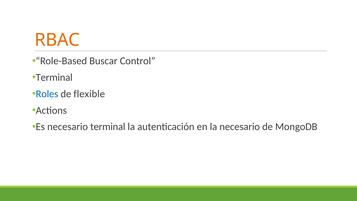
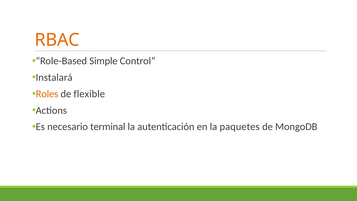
Buscar: Buscar -> Simple
Terminal at (54, 77): Terminal -> Instalará
Roles colour: blue -> orange
la necesario: necesario -> paquetes
